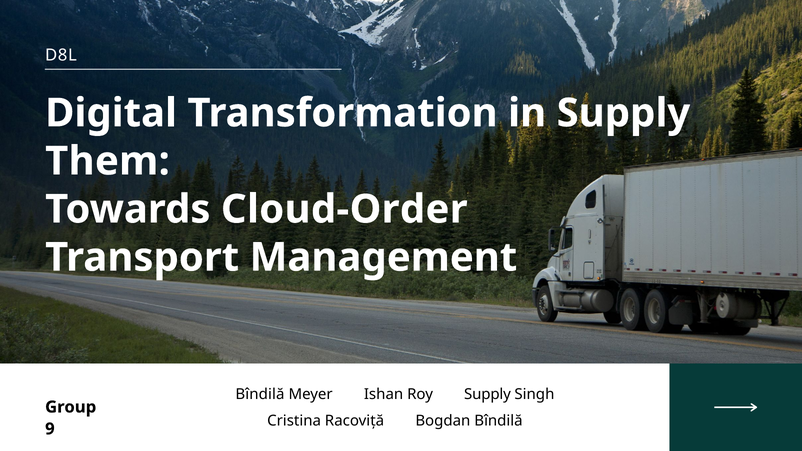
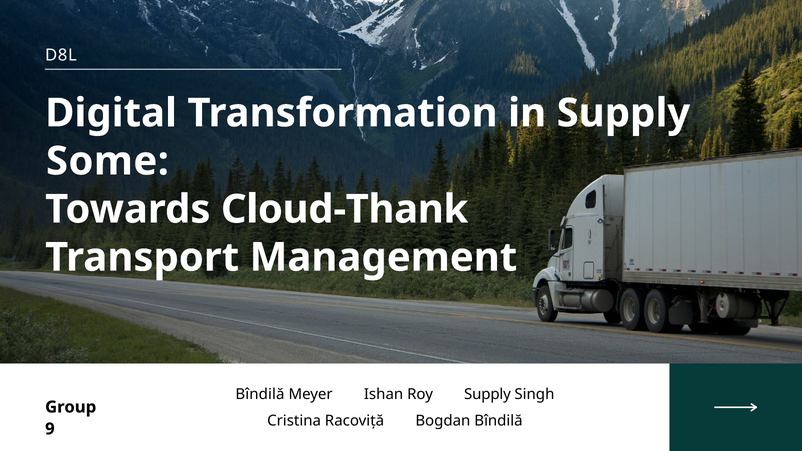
Them: Them -> Some
Cloud-Order: Cloud-Order -> Cloud-Thank
